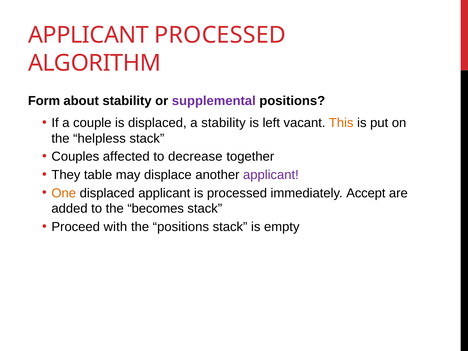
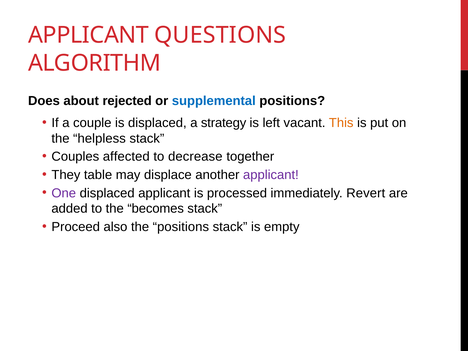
APPLICANT PROCESSED: PROCESSED -> QUESTIONS
Form: Form -> Does
about stability: stability -> rejected
supplemental colour: purple -> blue
a stability: stability -> strategy
One colour: orange -> purple
Accept: Accept -> Revert
with: with -> also
